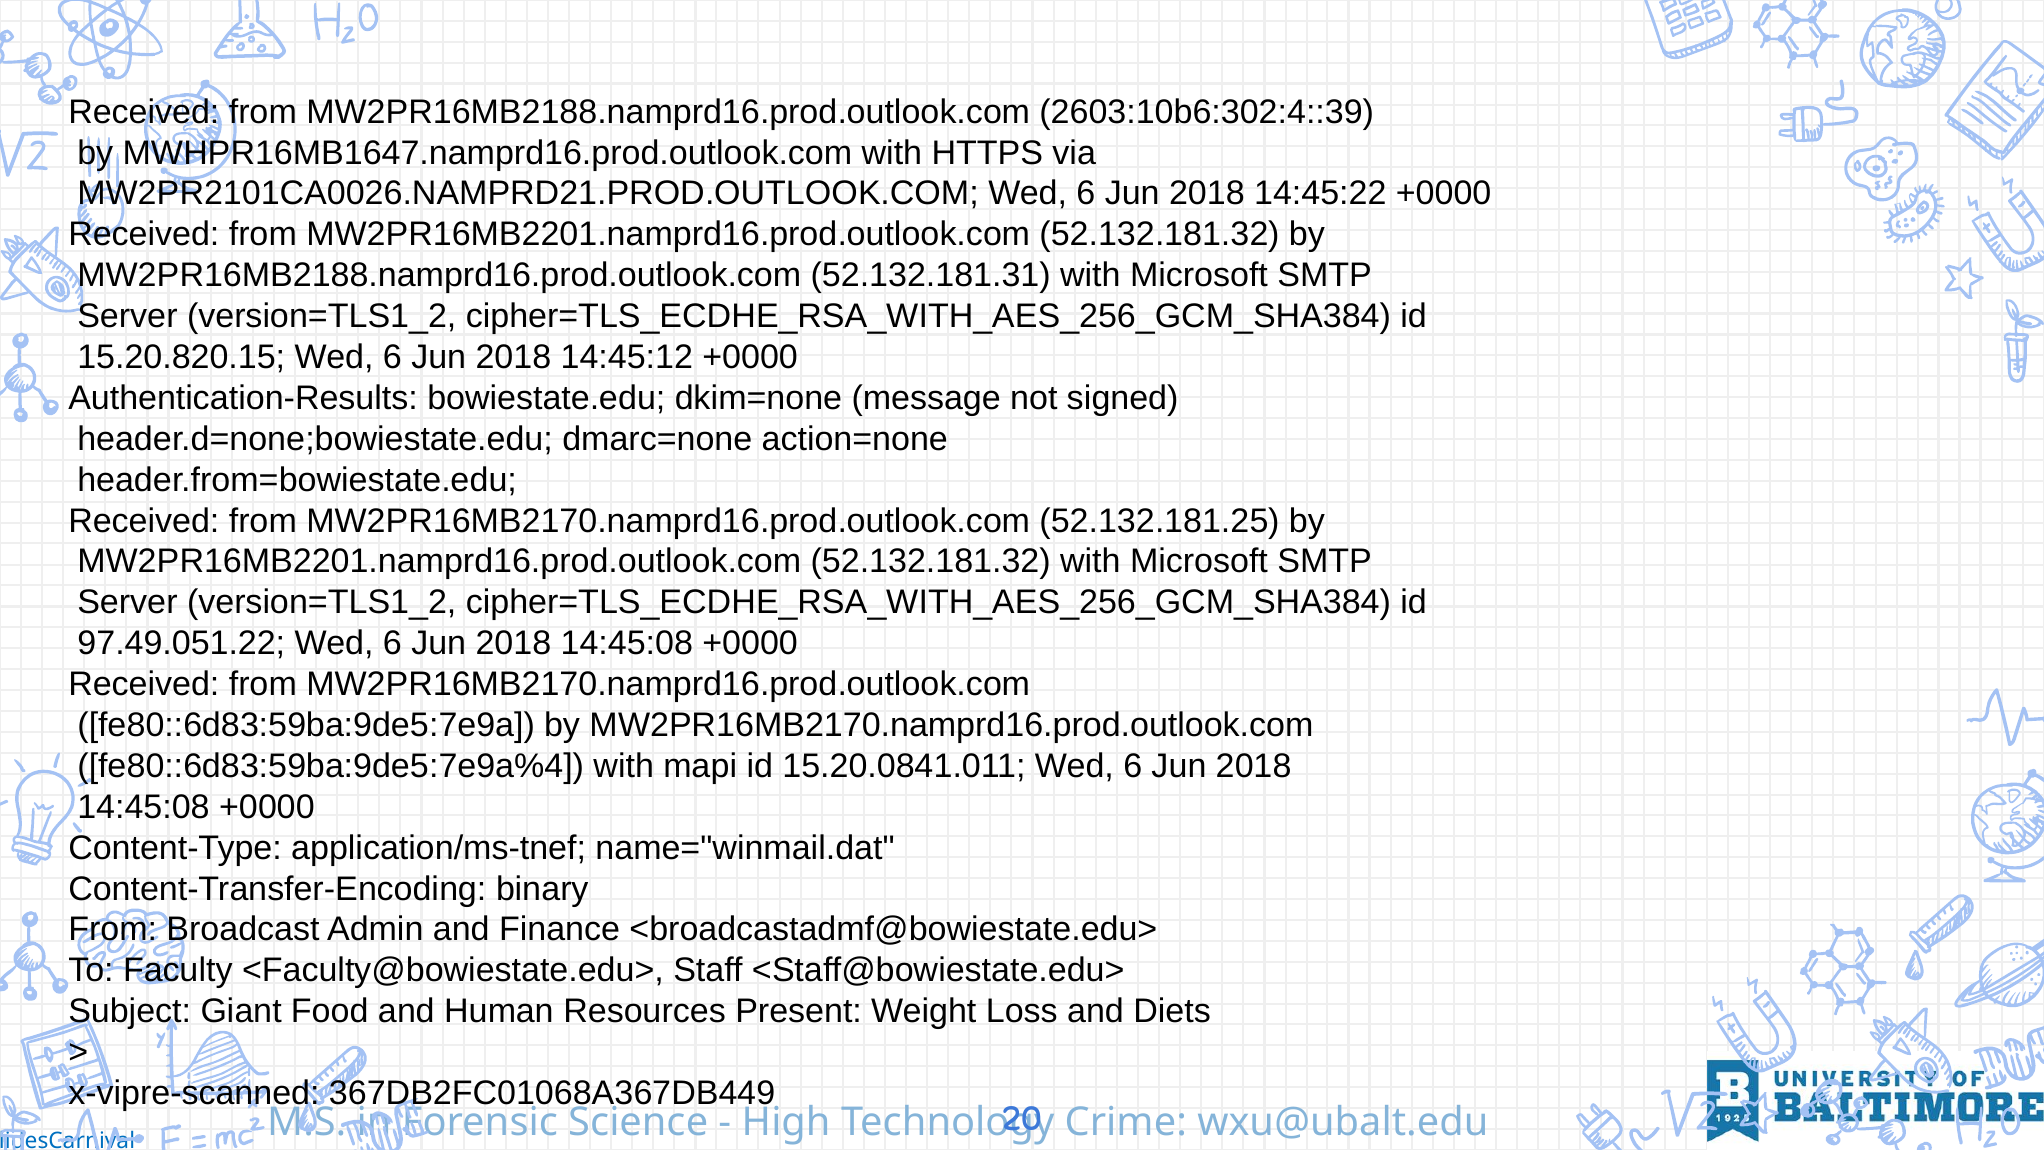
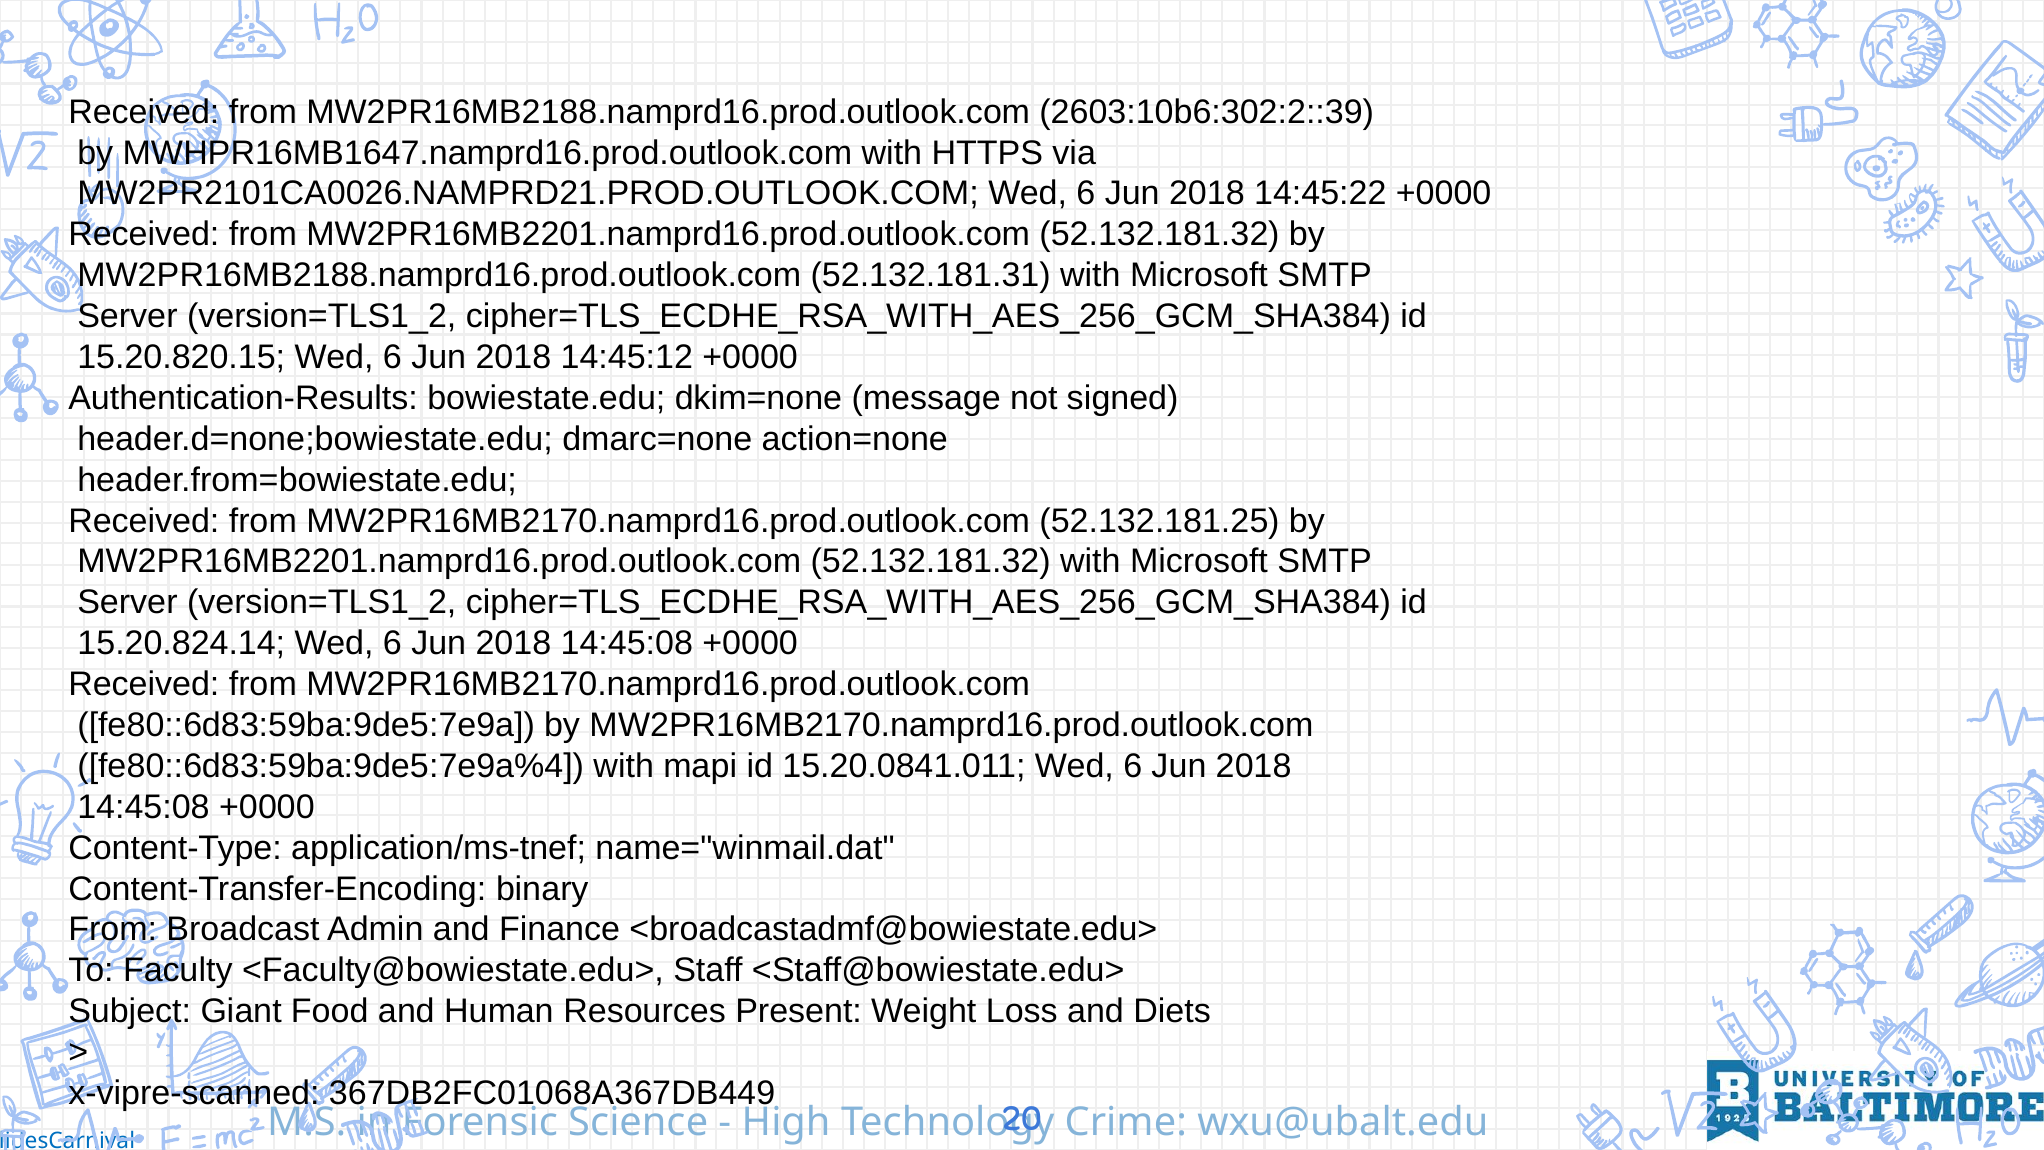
2603:10b6:302:4::39: 2603:10b6:302:4::39 -> 2603:10b6:302:2::39
97.49.051.22: 97.49.051.22 -> 15.20.824.14
